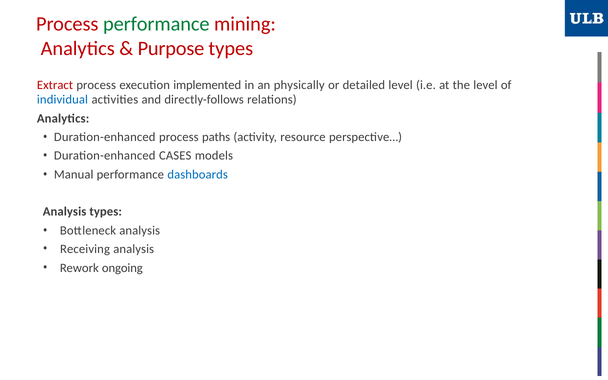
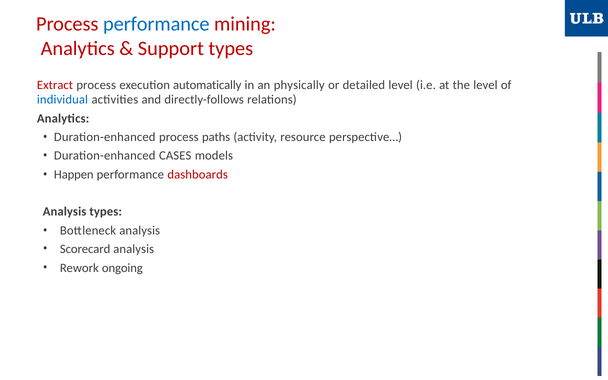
performance at (156, 24) colour: green -> blue
Purpose: Purpose -> Support
implemented: implemented -> automatically
Manual: Manual -> Happen
dashboards colour: blue -> red
Receiving: Receiving -> Scorecard
